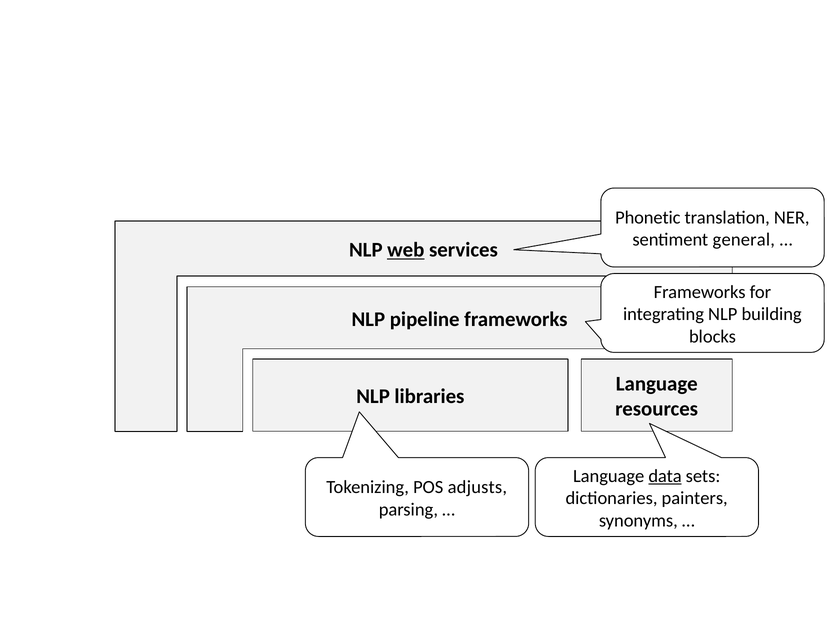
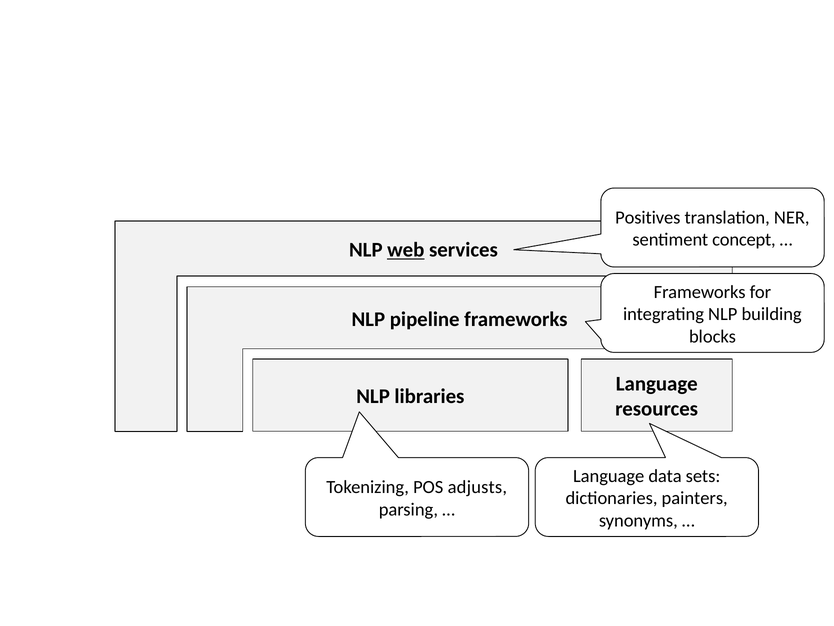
Phonetic: Phonetic -> Positives
general: general -> concept
data underline: present -> none
